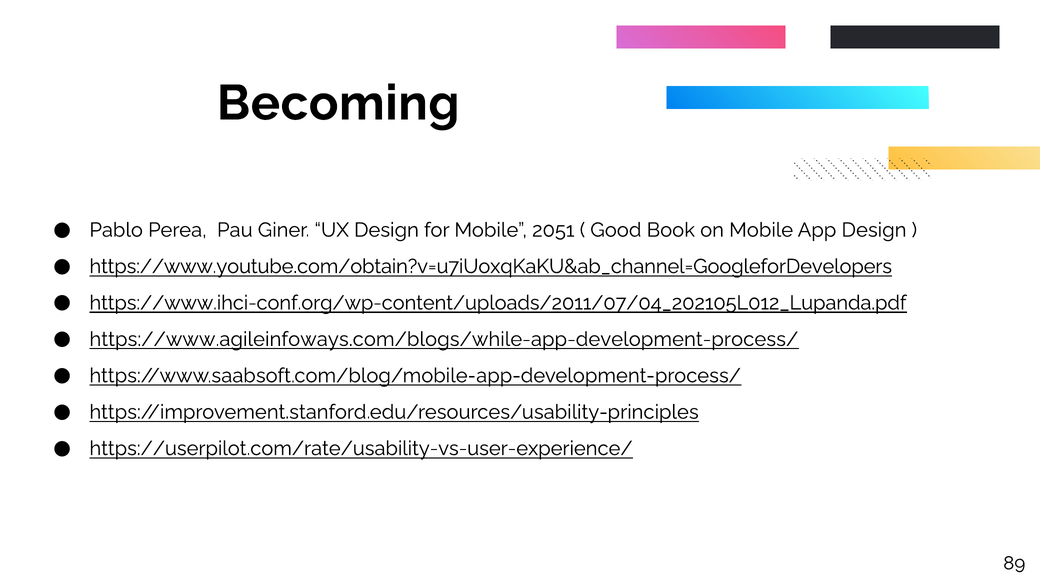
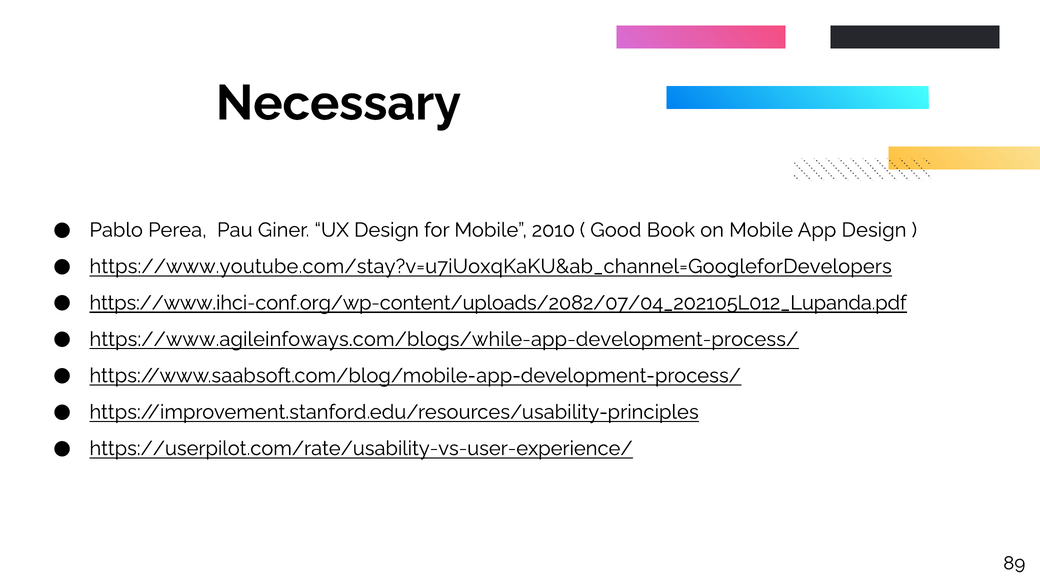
Becoming: Becoming -> Necessary
2051: 2051 -> 2010
https://www.youtube.com/obtain?v=u7iUoxqKaKU&ab_channel=GoogleforDevelopers: https://www.youtube.com/obtain?v=u7iUoxqKaKU&ab_channel=GoogleforDevelopers -> https://www.youtube.com/stay?v=u7iUoxqKaKU&ab_channel=GoogleforDevelopers
https://www.ihci-conf.org/wp-content/uploads/2011/07/04_202105L012_Lupanda.pdf: https://www.ihci-conf.org/wp-content/uploads/2011/07/04_202105L012_Lupanda.pdf -> https://www.ihci-conf.org/wp-content/uploads/2082/07/04_202105L012_Lupanda.pdf
